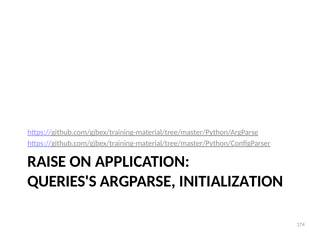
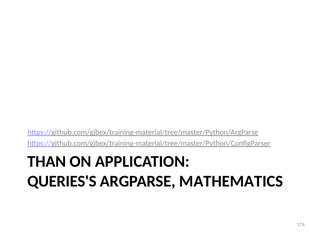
RAISE: RAISE -> THAN
INITIALIZATION: INITIALIZATION -> MATHEMATICS
